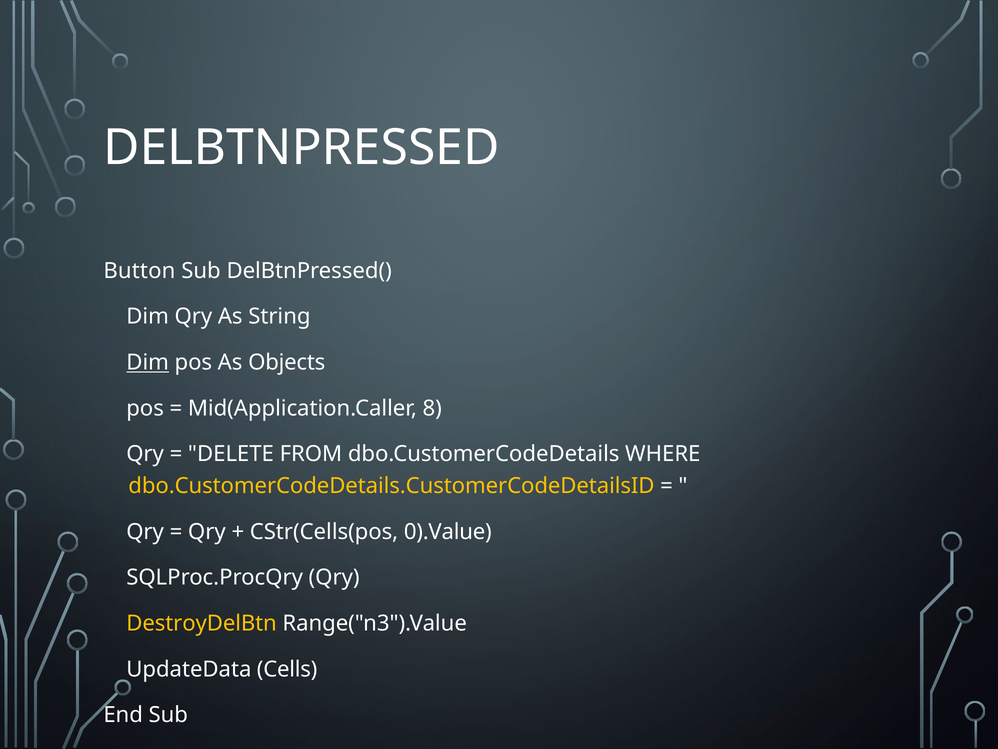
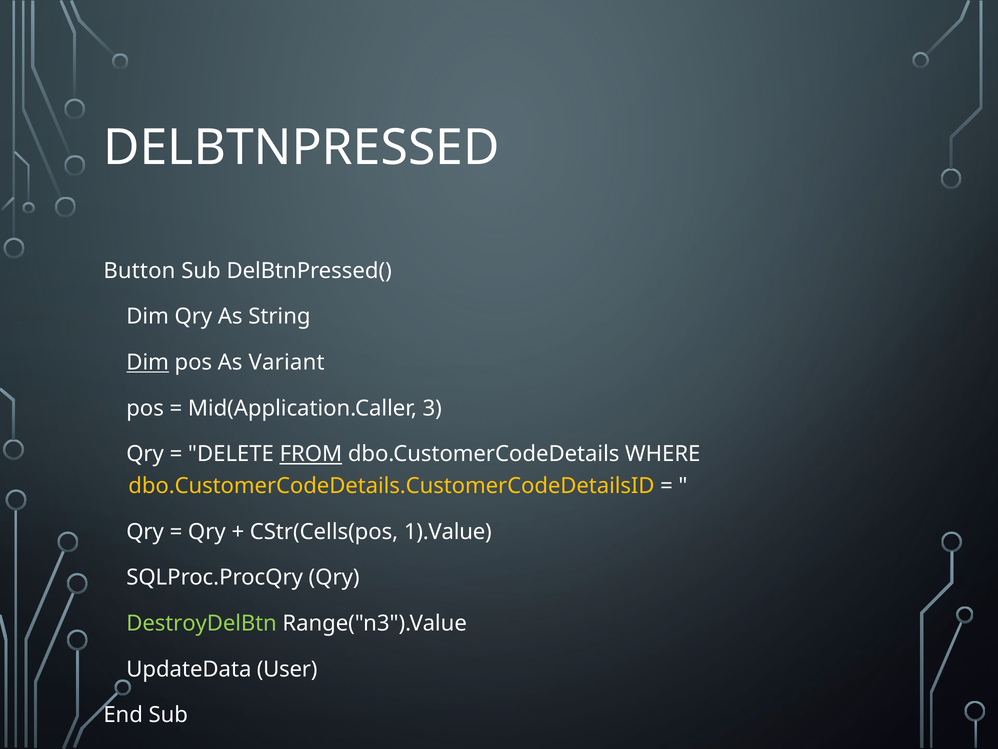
Objects: Objects -> Variant
8: 8 -> 3
FROM underline: none -> present
0).Value: 0).Value -> 1).Value
DestroyDelBtn colour: yellow -> light green
Cells: Cells -> User
